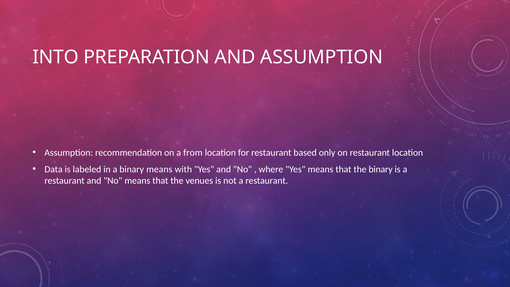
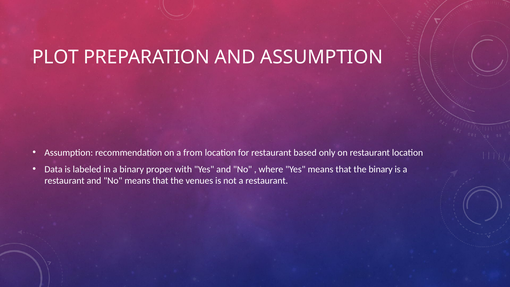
INTO: INTO -> PLOT
binary means: means -> proper
